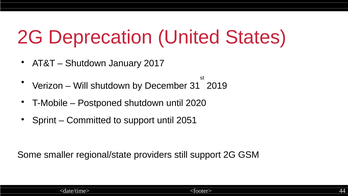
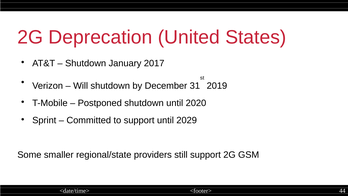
2051: 2051 -> 2029
